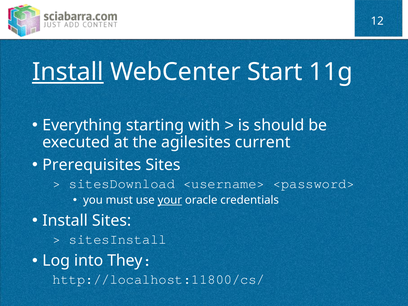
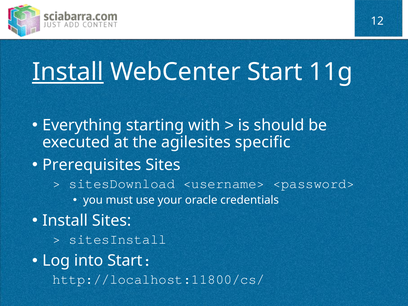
current: current -> specific
your underline: present -> none
into They: They -> Start
